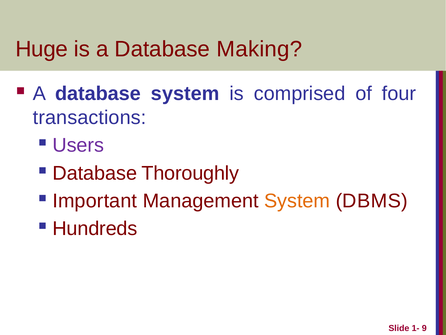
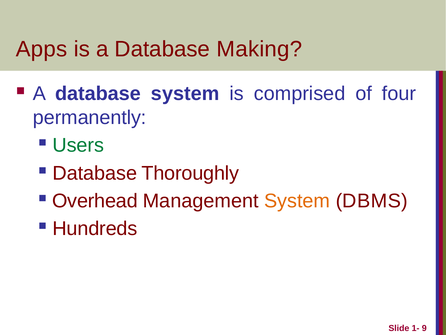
Huge: Huge -> Apps
transactions: transactions -> permanently
Users colour: purple -> green
Important: Important -> Overhead
